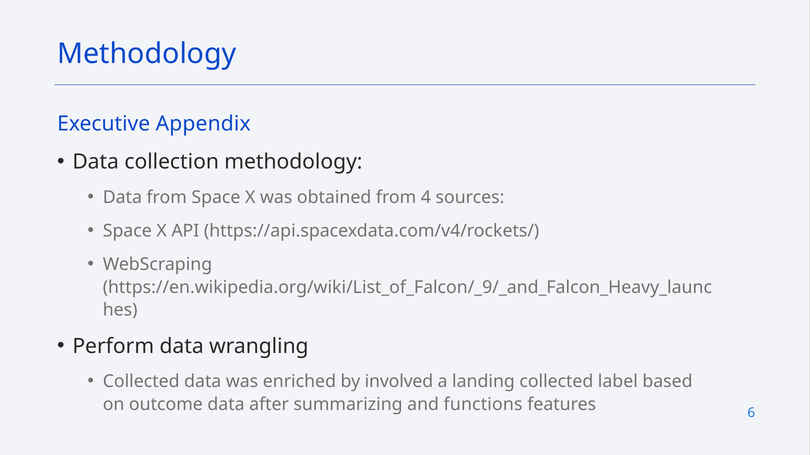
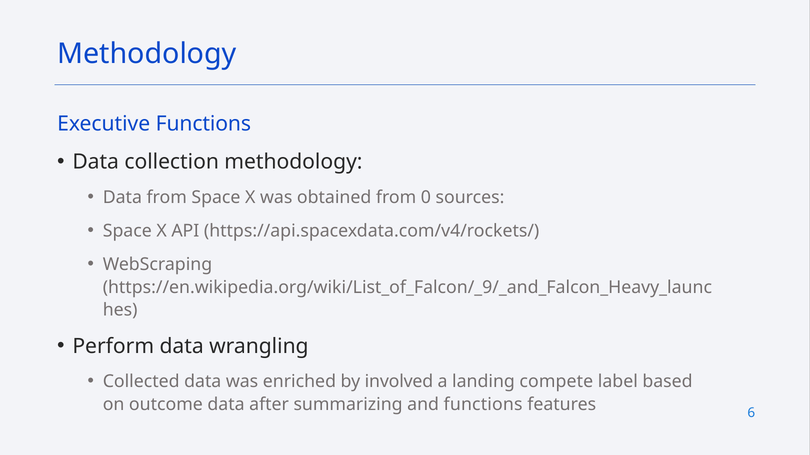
Executive Appendix: Appendix -> Functions
4: 4 -> 0
landing collected: collected -> compete
